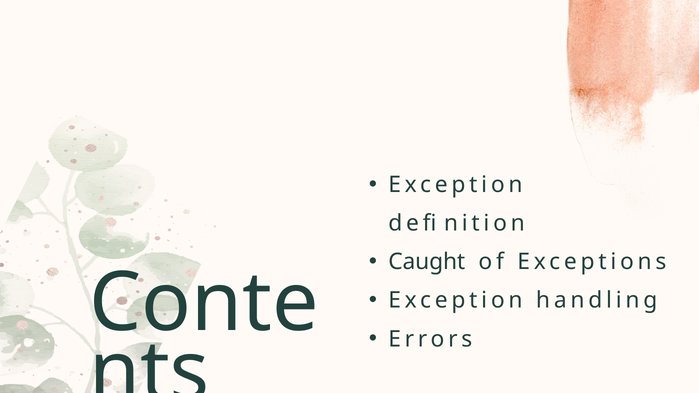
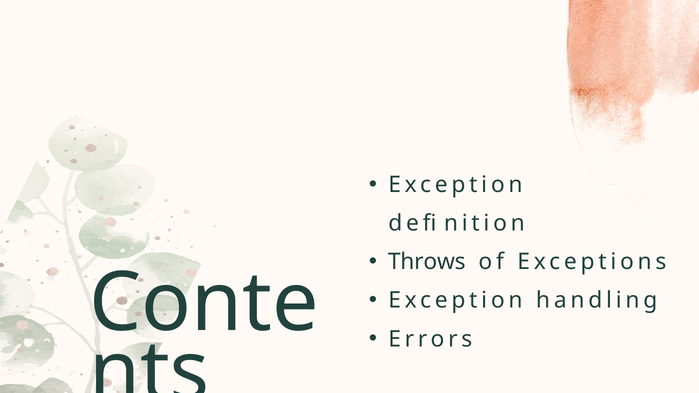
Caught: Caught -> Throws
